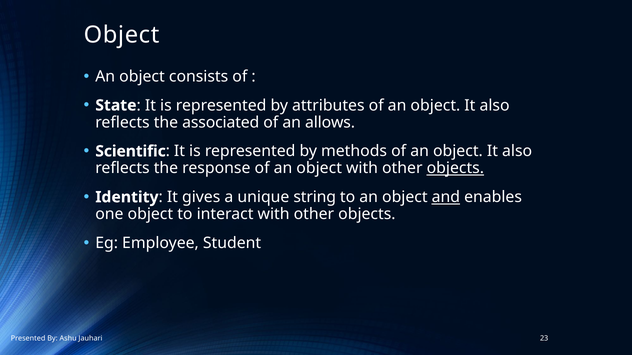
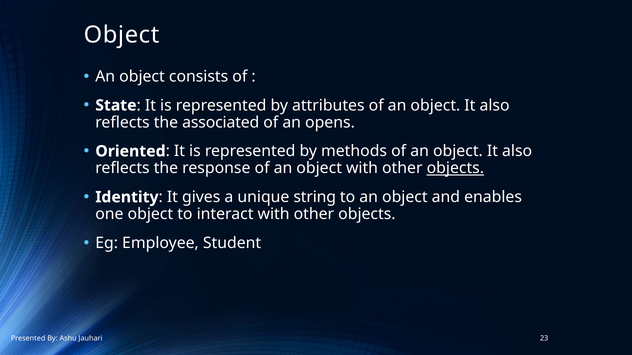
allows: allows -> opens
Scientific: Scientific -> Oriented
and underline: present -> none
